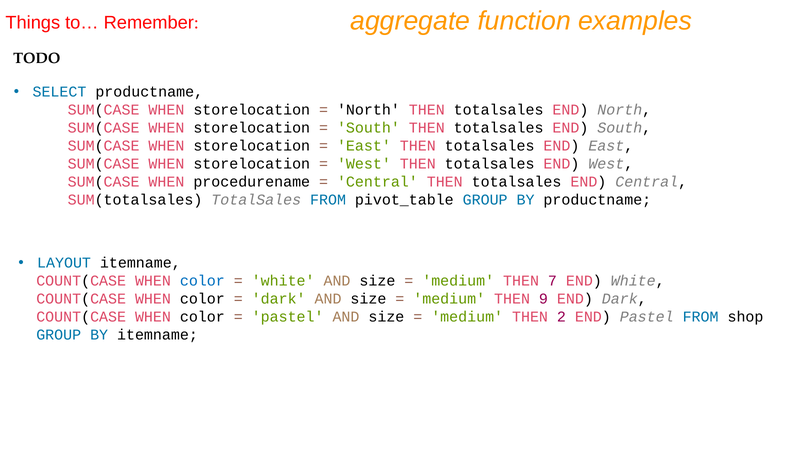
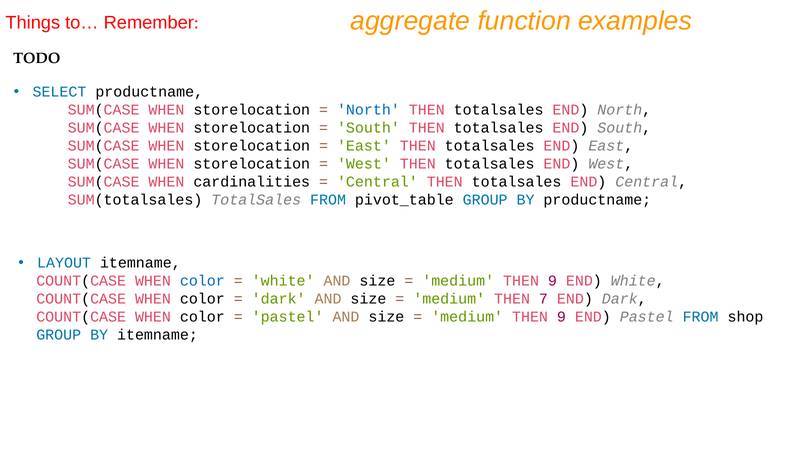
North at (368, 110) colour: black -> blue
procedurename: procedurename -> cardinalities
7 at (552, 281): 7 -> 9
9: 9 -> 7
2 at (561, 317): 2 -> 9
